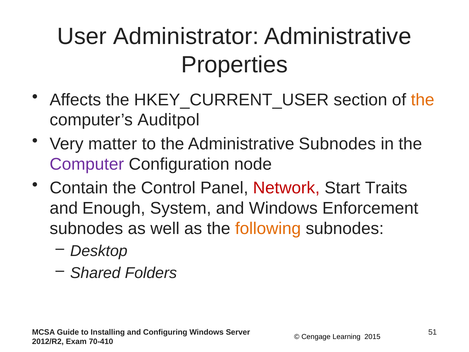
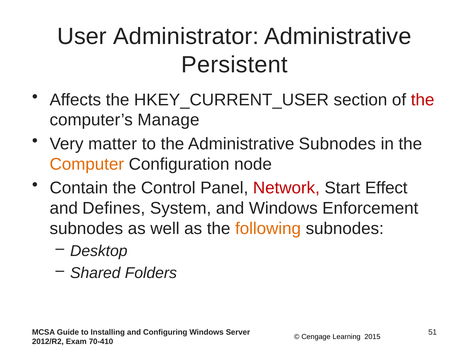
Properties: Properties -> Persistent
the at (423, 100) colour: orange -> red
Auditpol: Auditpol -> Manage
Computer colour: purple -> orange
Traits: Traits -> Effect
Enough: Enough -> Defines
